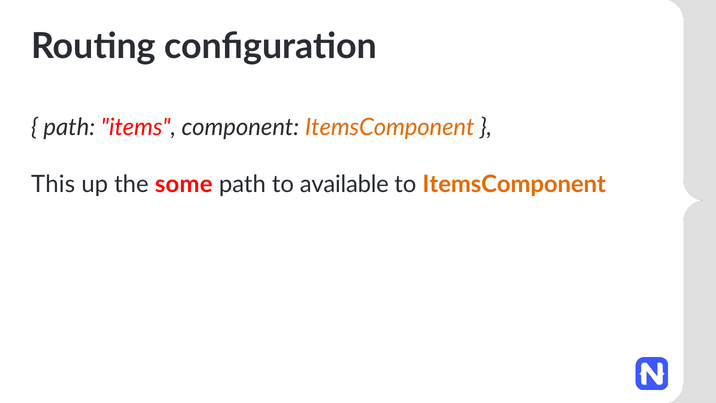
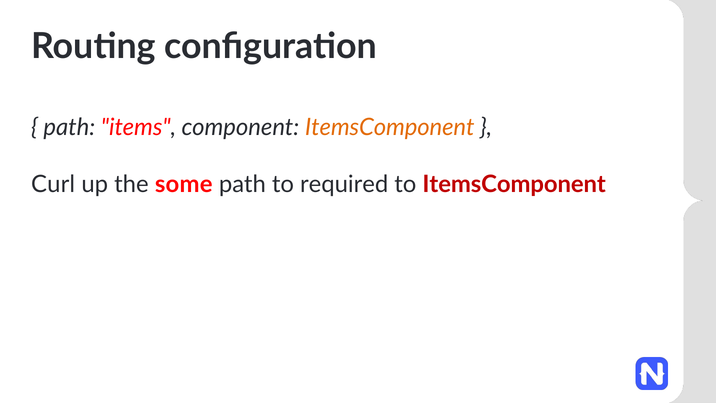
This: This -> Curl
available: available -> required
ItemsComponent at (514, 184) colour: orange -> red
